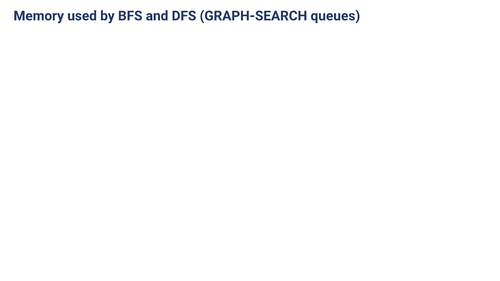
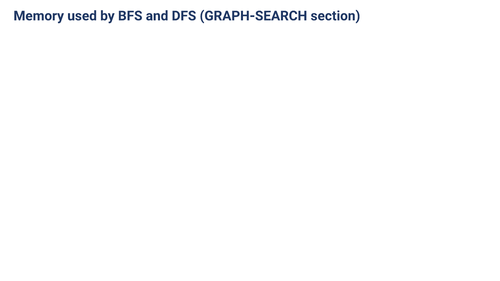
queues: queues -> section
